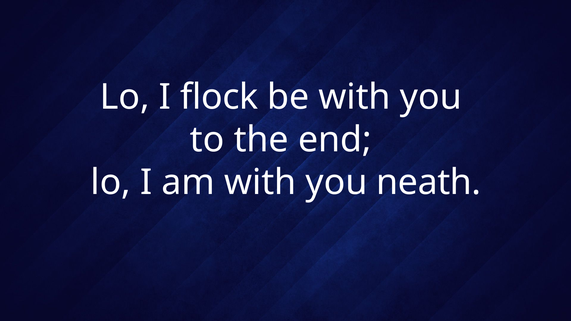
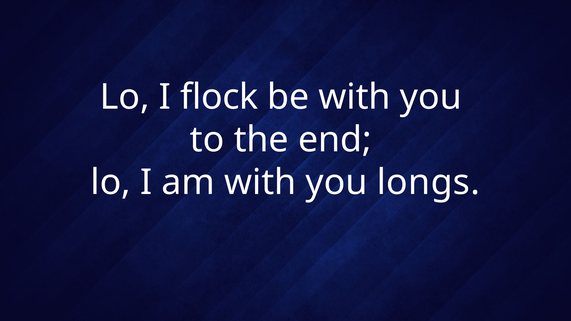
neath: neath -> longs
